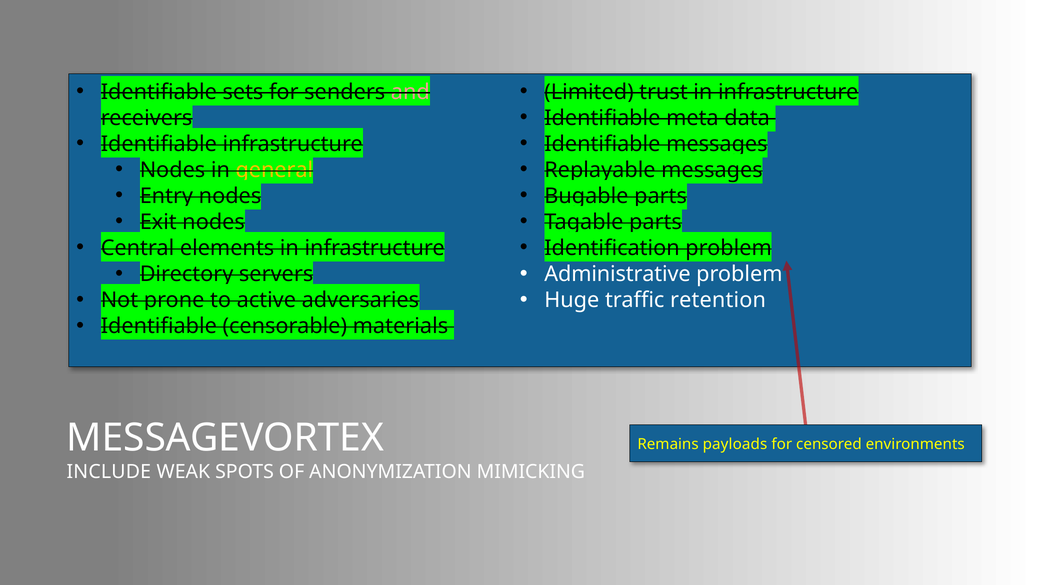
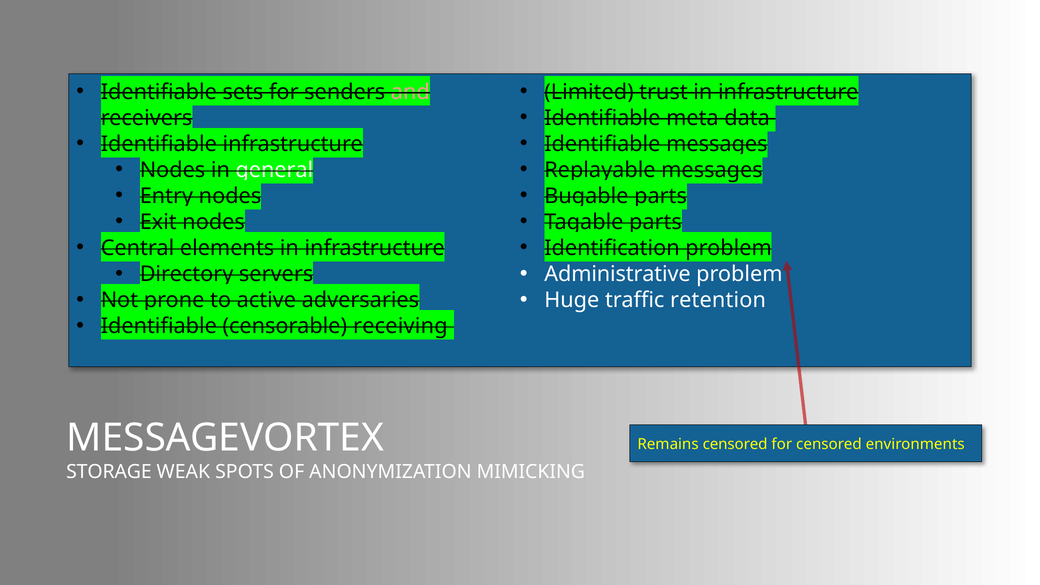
general colour: yellow -> white
materials: materials -> receiving
Remains payloads: payloads -> censored
INCLUDE: INCLUDE -> STORAGE
